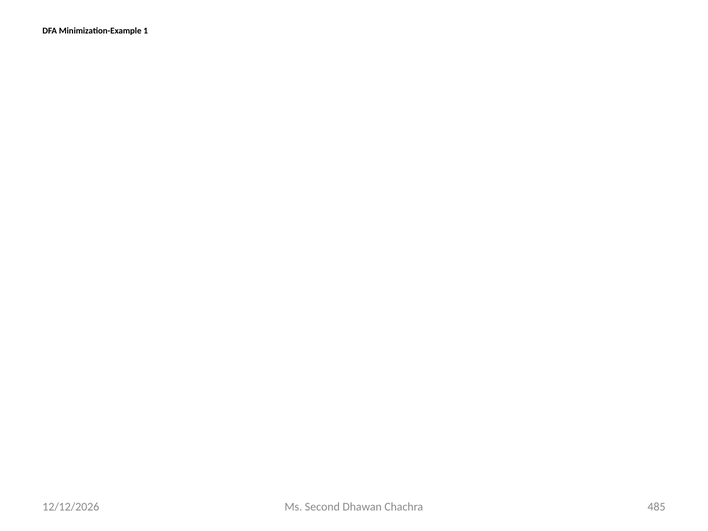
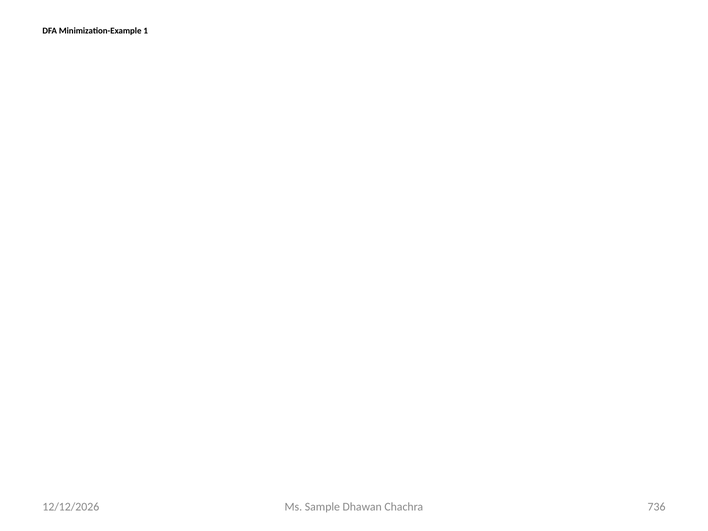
Second: Second -> Sample
485: 485 -> 736
